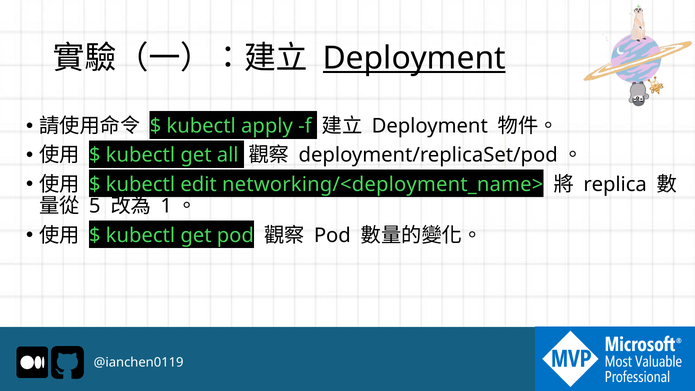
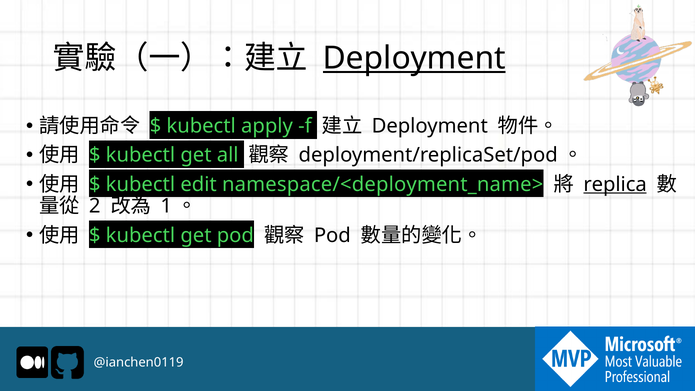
networking/<deployment_name>: networking/<deployment_name> -> namespace/<deployment_name>
replica underline: none -> present
5: 5 -> 2
